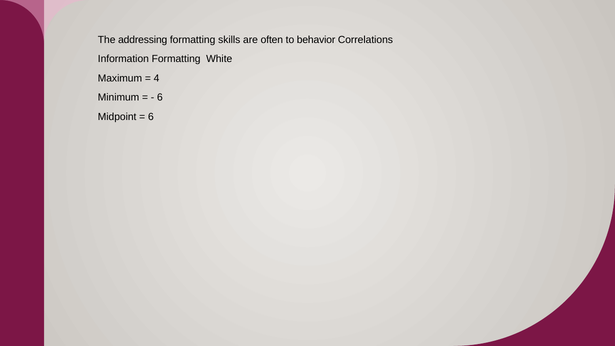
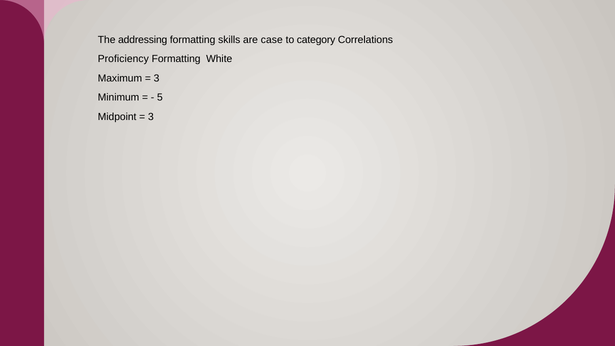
often: often -> case
behavior: behavior -> category
Information: Information -> Proficiency
4 at (157, 78): 4 -> 3
6 at (160, 97): 6 -> 5
6 at (151, 117): 6 -> 3
